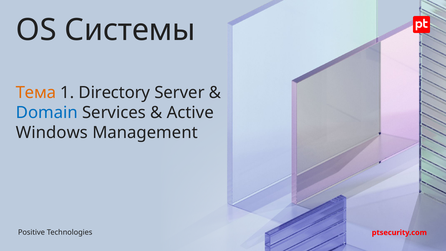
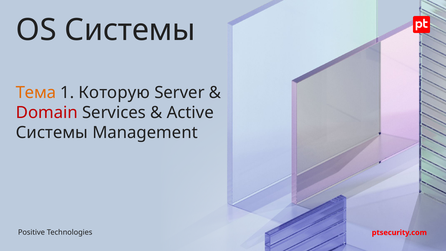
Directory: Directory -> Которую
Domain colour: blue -> red
Windows at (52, 133): Windows -> Системы
